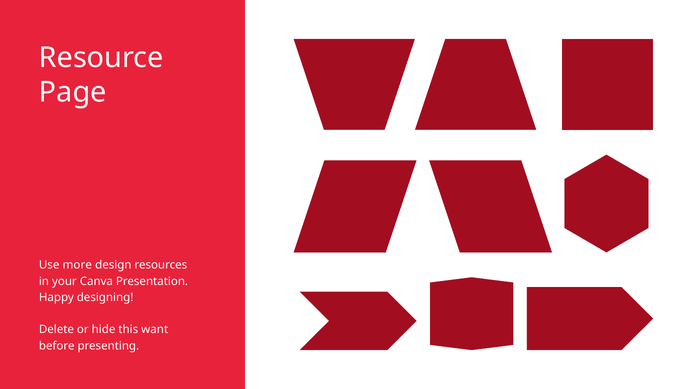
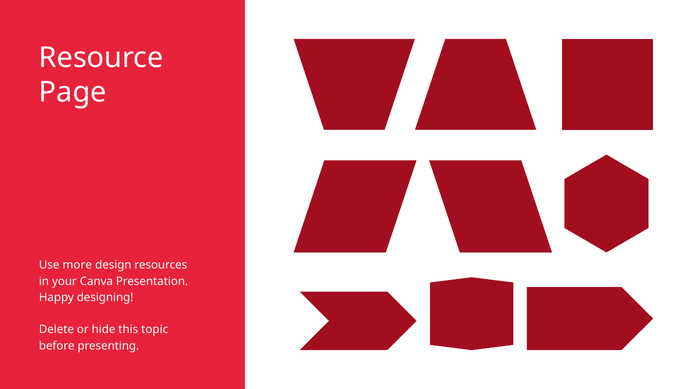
want: want -> topic
